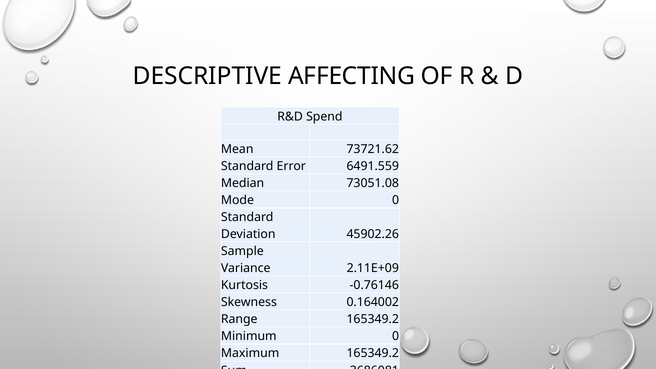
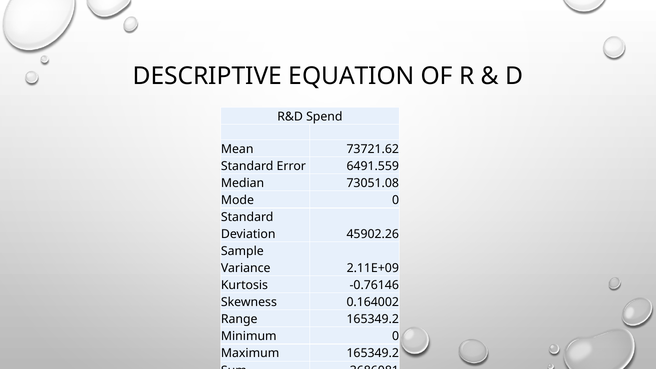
AFFECTING: AFFECTING -> EQUATION
